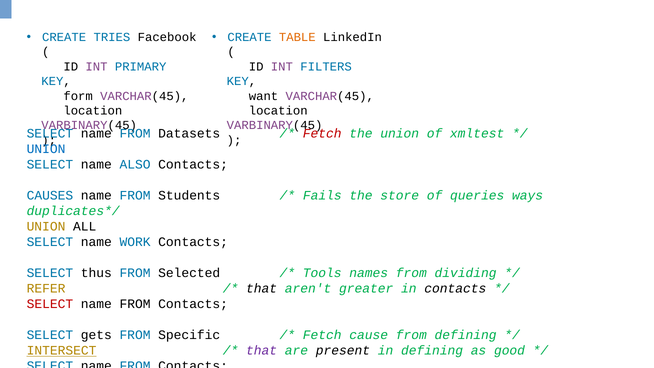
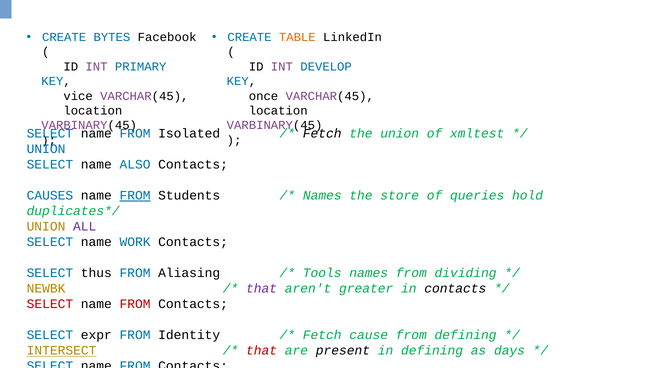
TRIES: TRIES -> BYTES
FILTERS: FILTERS -> DEVELOP
form: form -> vice
want: want -> once
Datasets: Datasets -> Isolated
Fetch at (322, 133) colour: red -> black
FROM at (135, 195) underline: none -> present
Fails at (322, 195): Fails -> Names
ways: ways -> hold
ALL colour: black -> purple
Selected: Selected -> Aliasing
REFER: REFER -> NEWBK
that at (262, 288) colour: black -> purple
FROM at (135, 304) colour: black -> red
gets: gets -> expr
Specific: Specific -> Identity
that at (262, 351) colour: purple -> red
good: good -> days
